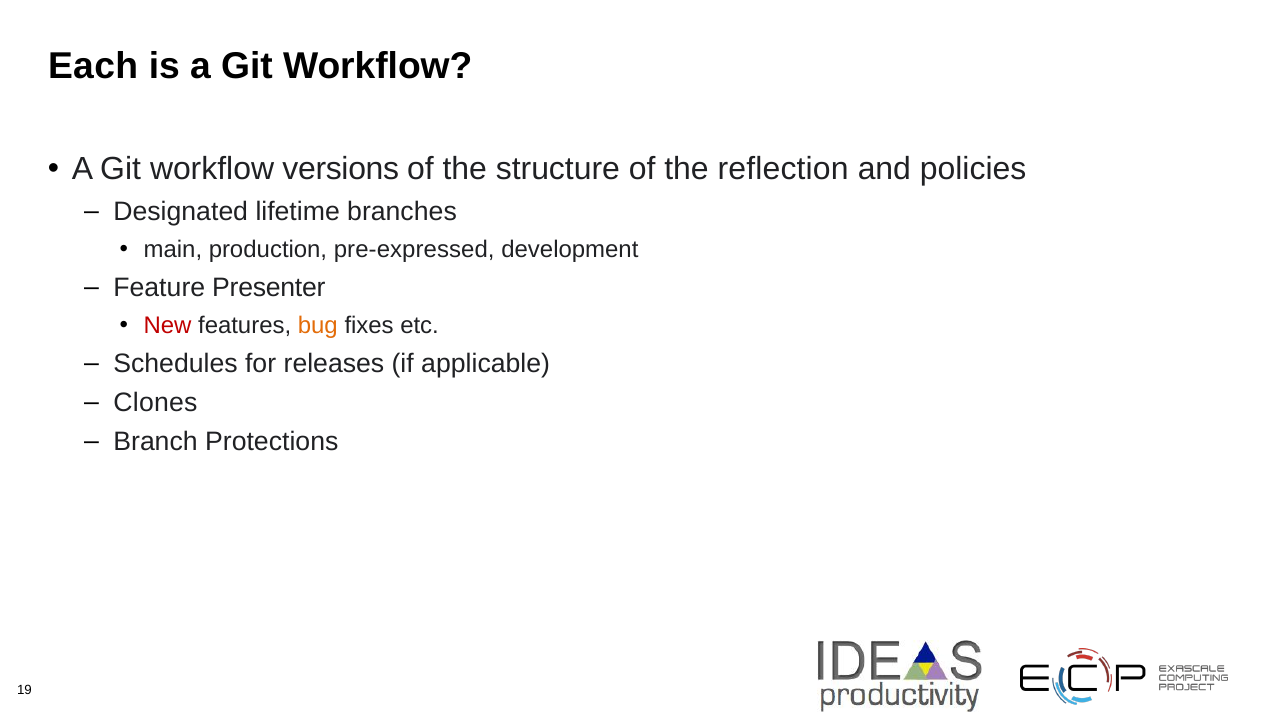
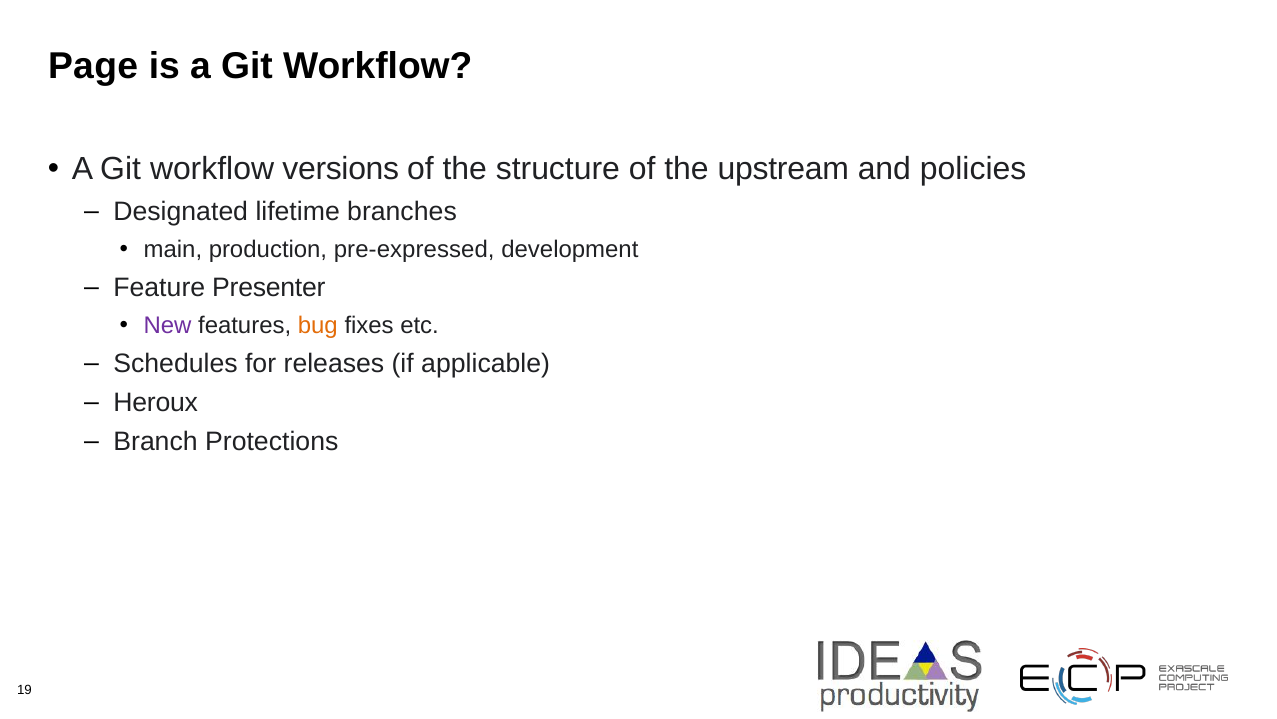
Each: Each -> Page
reflection: reflection -> upstream
New colour: red -> purple
Clones: Clones -> Heroux
